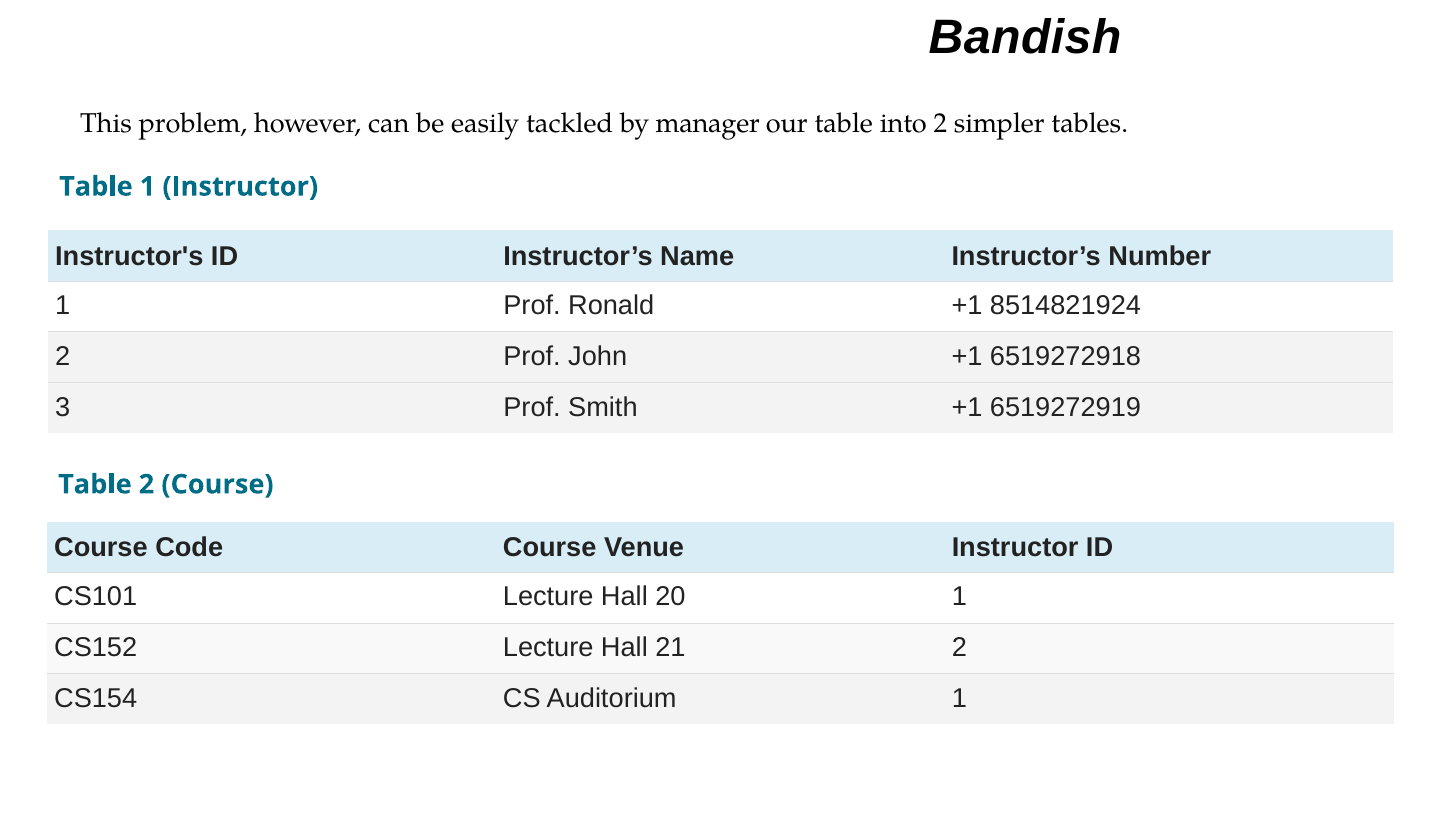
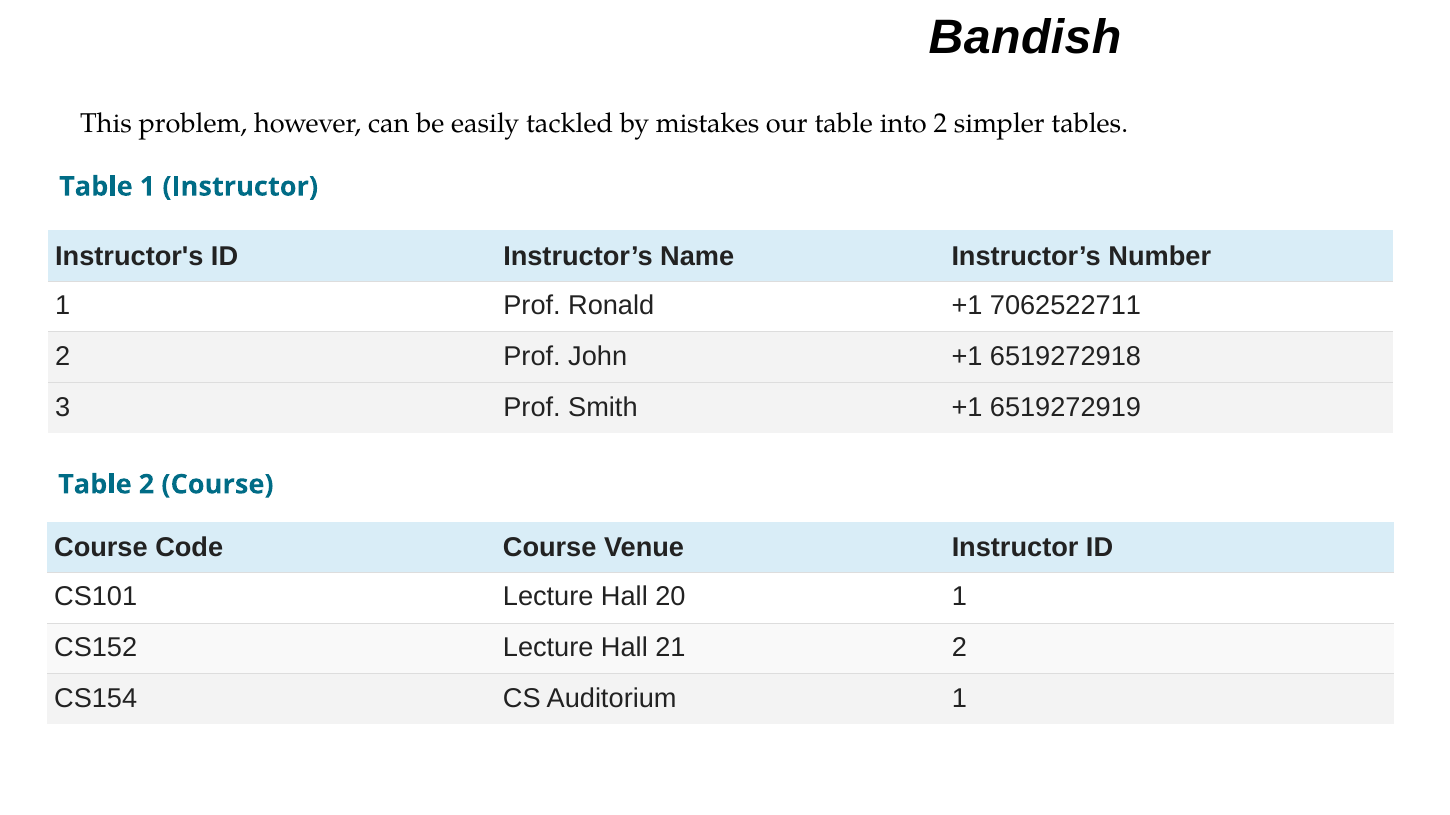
manager: manager -> mistakes
8514821924: 8514821924 -> 7062522711
